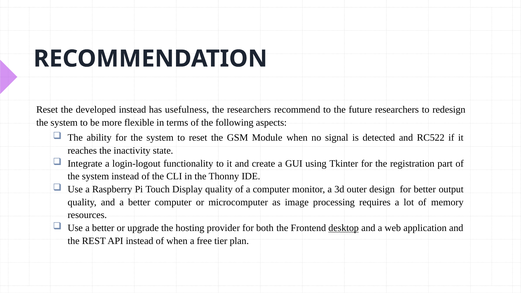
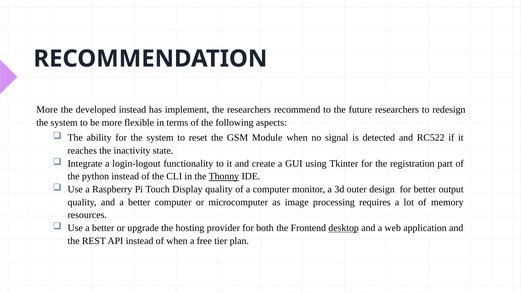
Reset at (47, 110): Reset -> More
usefulness: usefulness -> implement
system at (95, 176): system -> python
Thonny underline: none -> present
